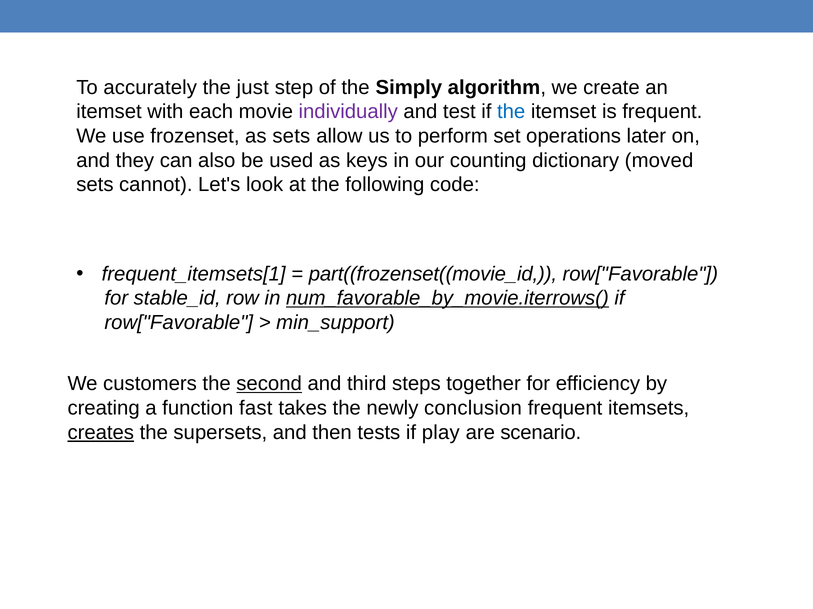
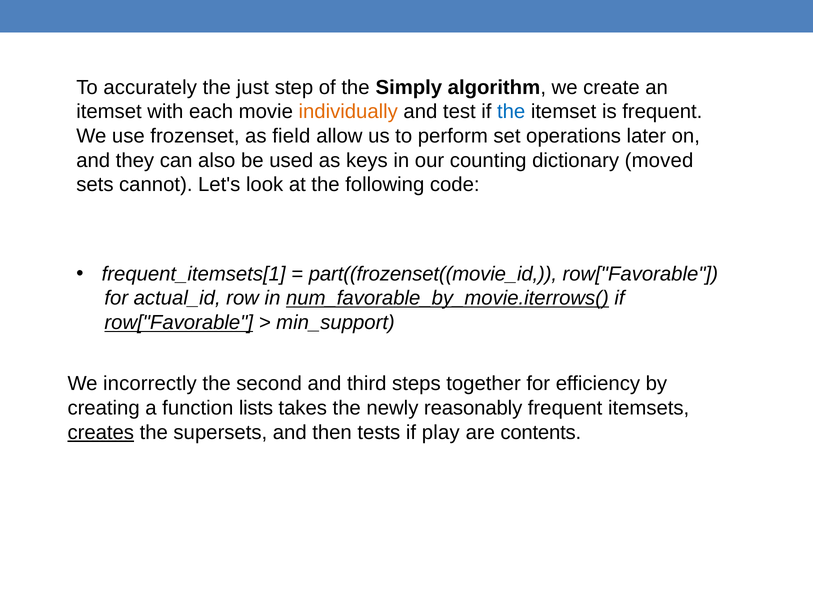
individually colour: purple -> orange
as sets: sets -> field
stable_id: stable_id -> actual_id
row["Favorable at (179, 323) underline: none -> present
customers: customers -> incorrectly
second underline: present -> none
fast: fast -> lists
conclusion: conclusion -> reasonably
scenario: scenario -> contents
